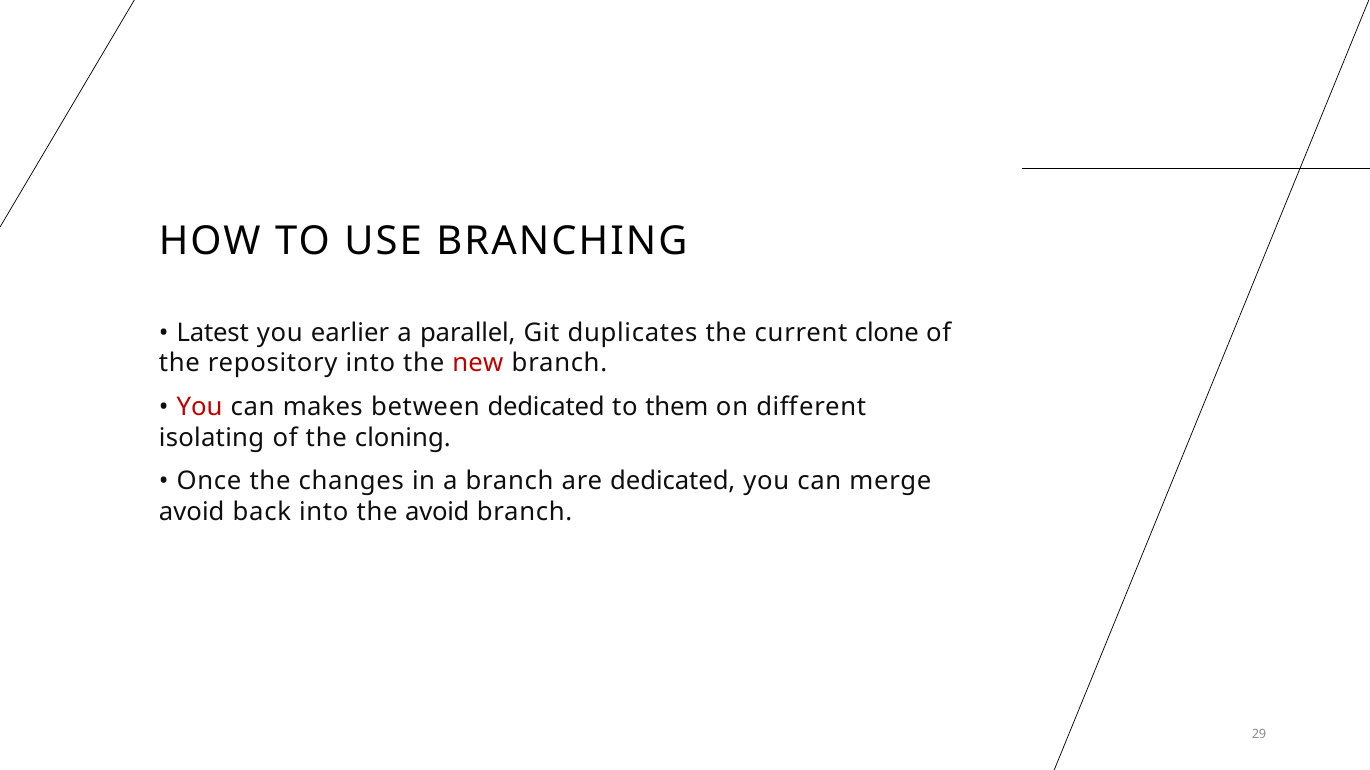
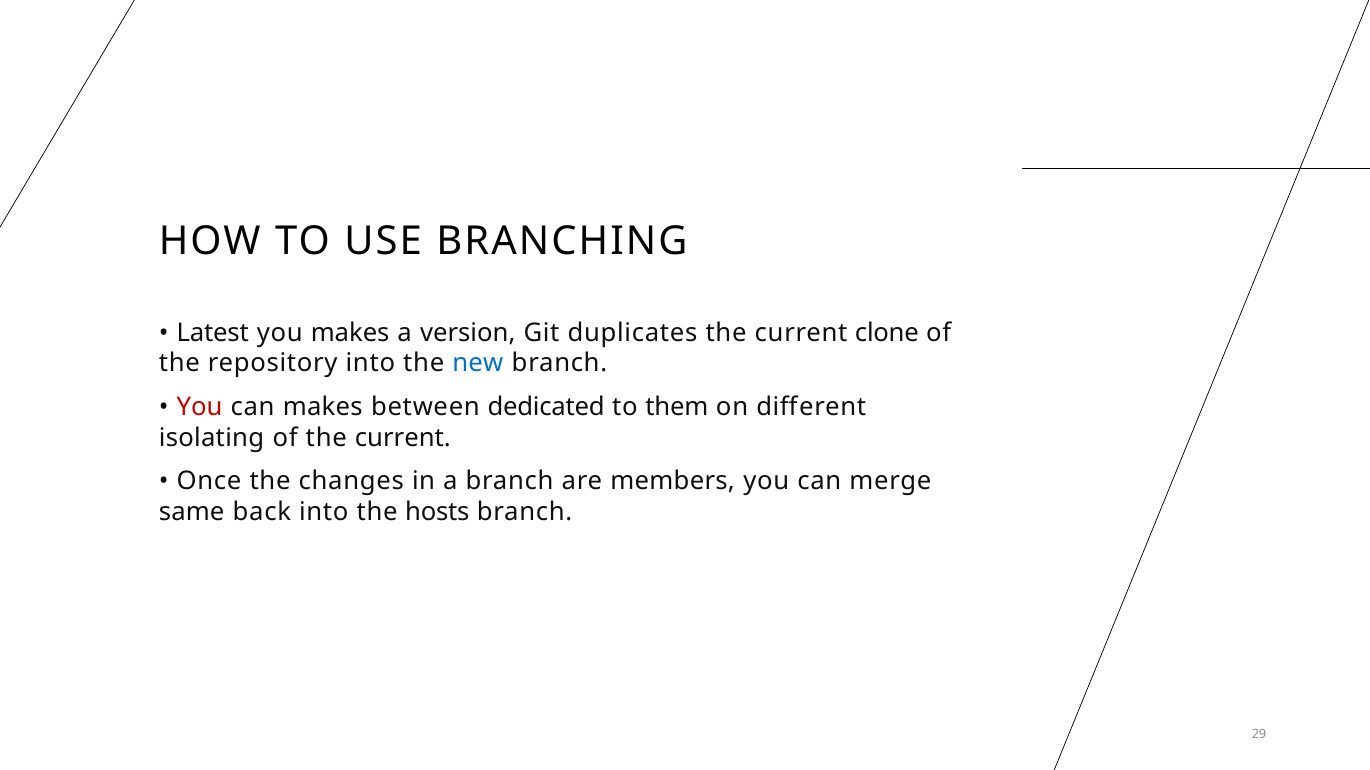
you earlier: earlier -> makes
parallel: parallel -> version
new colour: red -> blue
of the cloning: cloning -> current
are dedicated: dedicated -> members
avoid at (192, 513): avoid -> same
the avoid: avoid -> hosts
